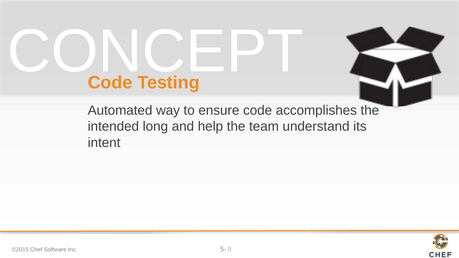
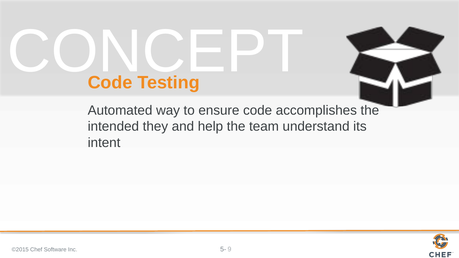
long: long -> they
